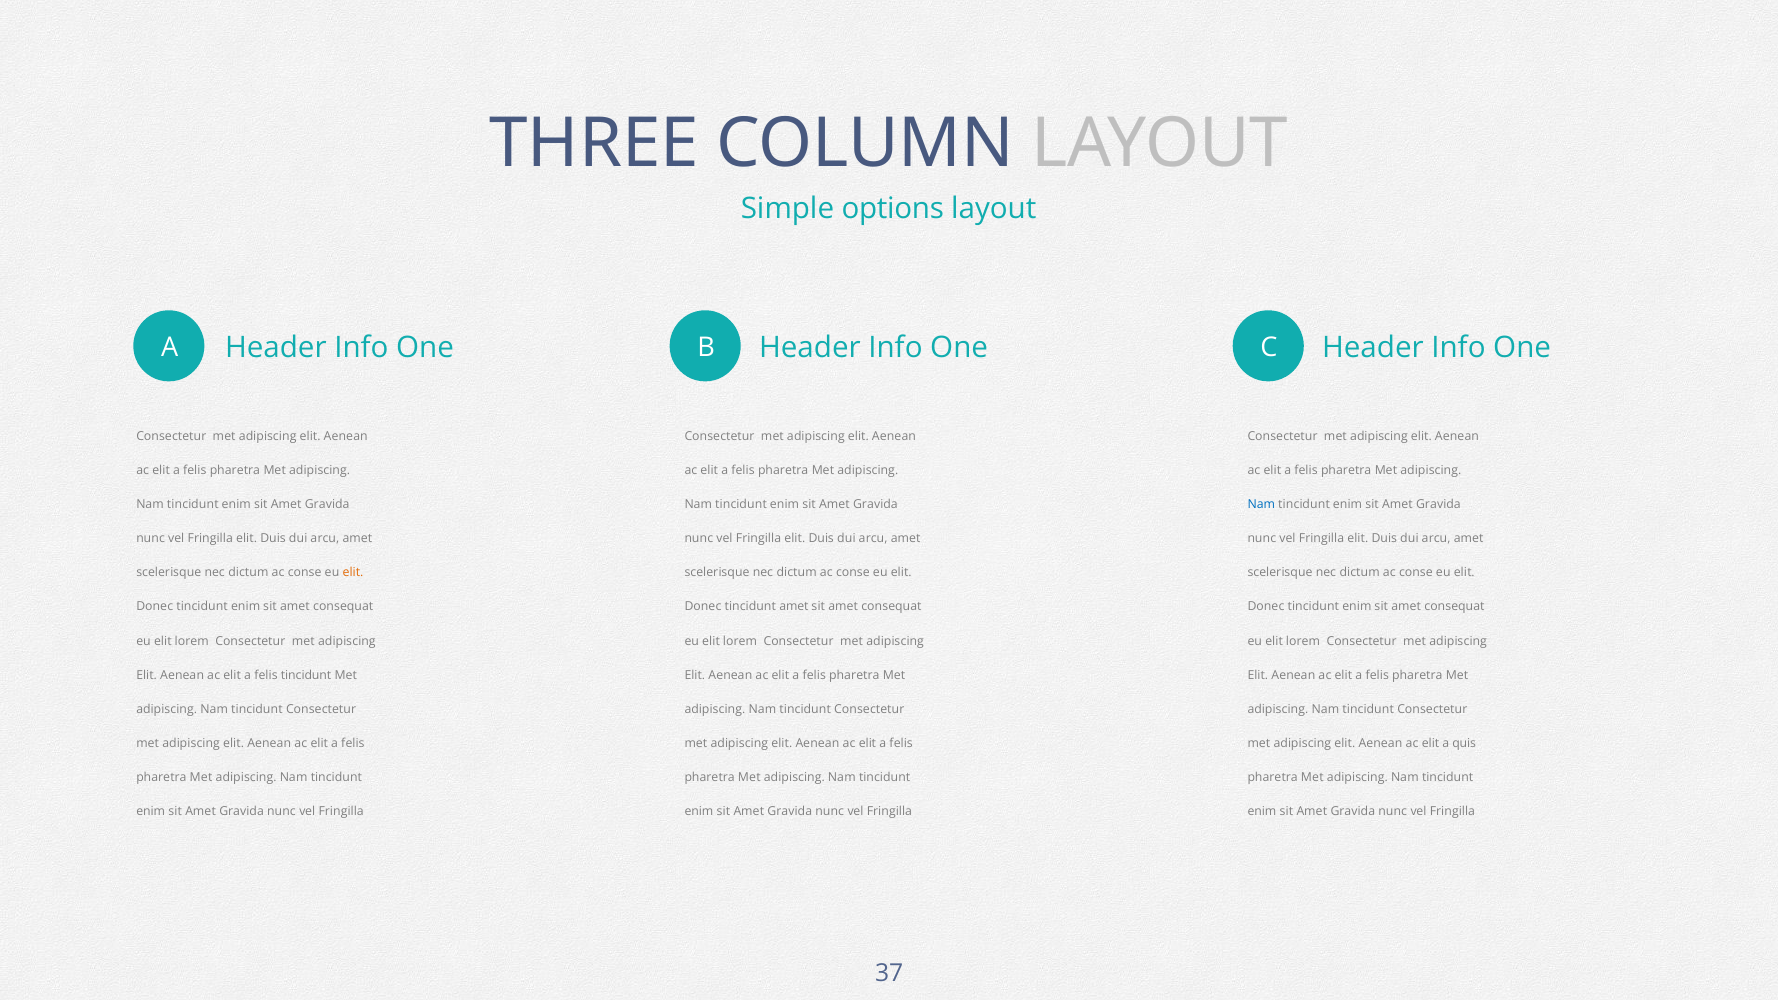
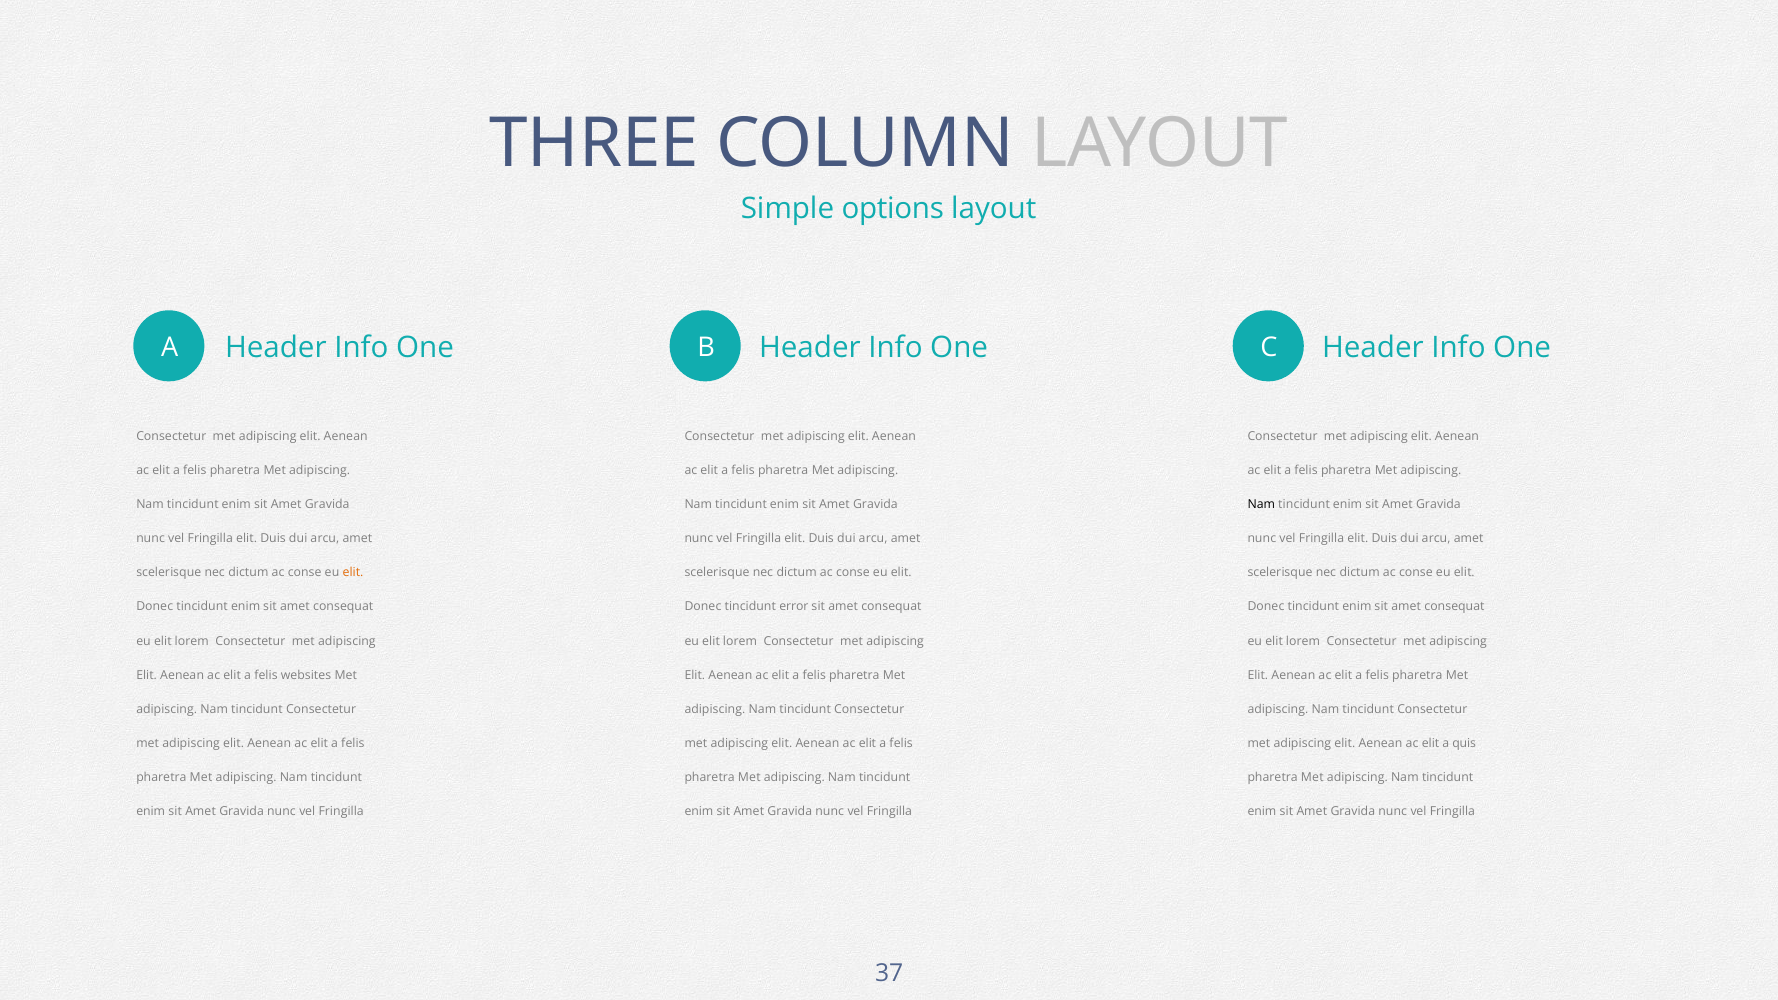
Nam at (1261, 505) colour: blue -> black
tincidunt amet: amet -> error
felis tincidunt: tincidunt -> websites
